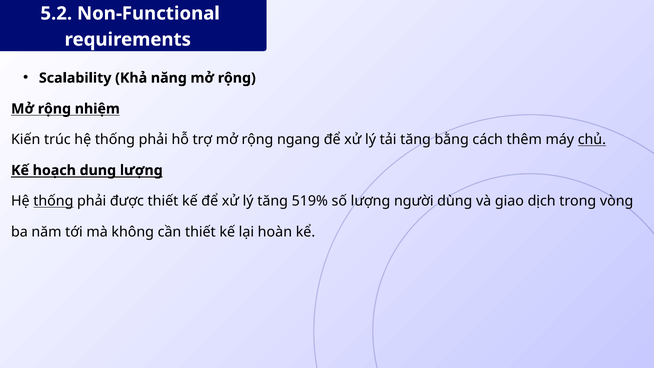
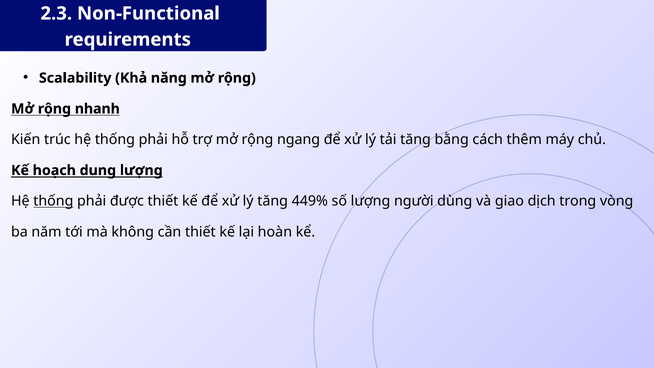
5.2: 5.2 -> 2.3
nhiệm: nhiệm -> nhanh
chủ underline: present -> none
519%: 519% -> 449%
